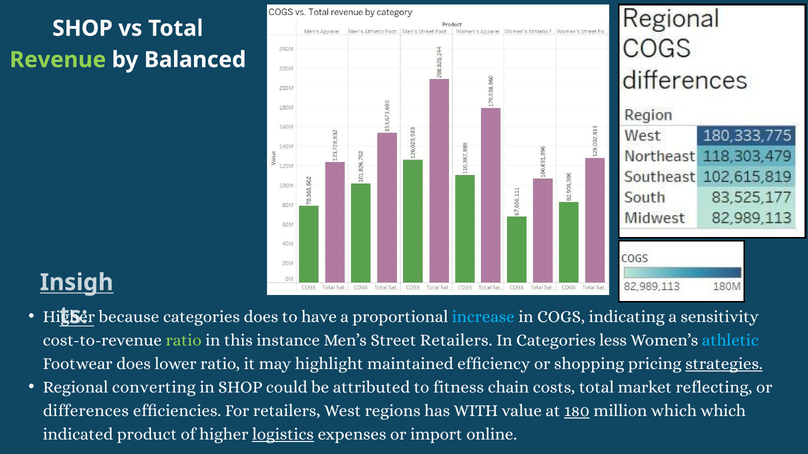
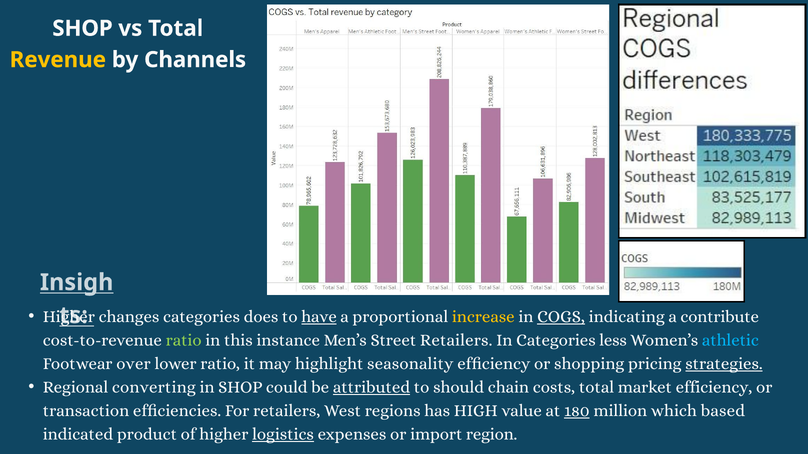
Revenue colour: light green -> yellow
Balanced: Balanced -> Channels
because: because -> changes
have underline: none -> present
increase colour: light blue -> yellow
COGS underline: none -> present
sensitivity: sensitivity -> contribute
Footwear does: does -> over
maintained: maintained -> seasonality
attributed underline: none -> present
fitness: fitness -> should
market reflecting: reflecting -> efficiency
differences: differences -> transaction
WITH: WITH -> HIGH
which which: which -> based
online: online -> region
